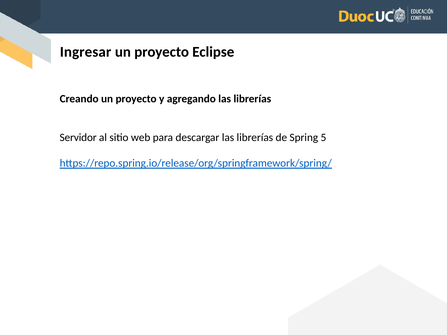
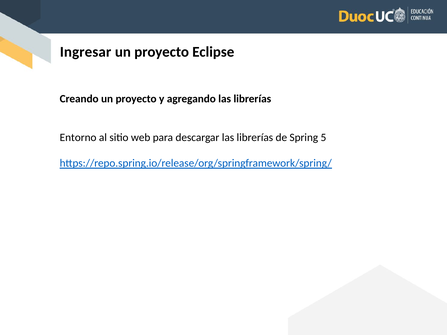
Servidor: Servidor -> Entorno
